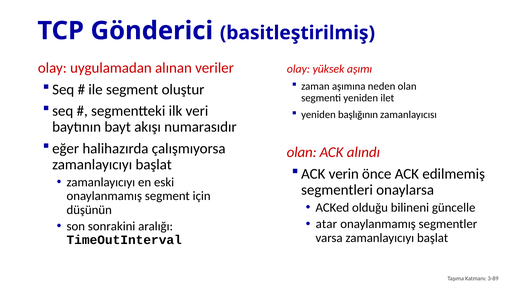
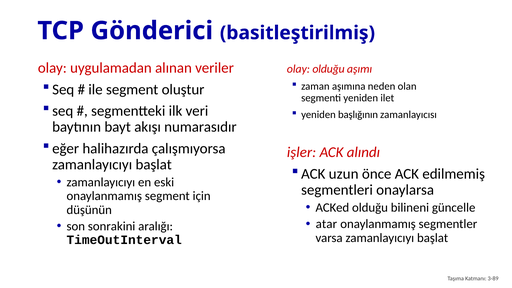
olay yüksek: yüksek -> olduğu
olan at (302, 152): olan -> işler
verin: verin -> uzun
